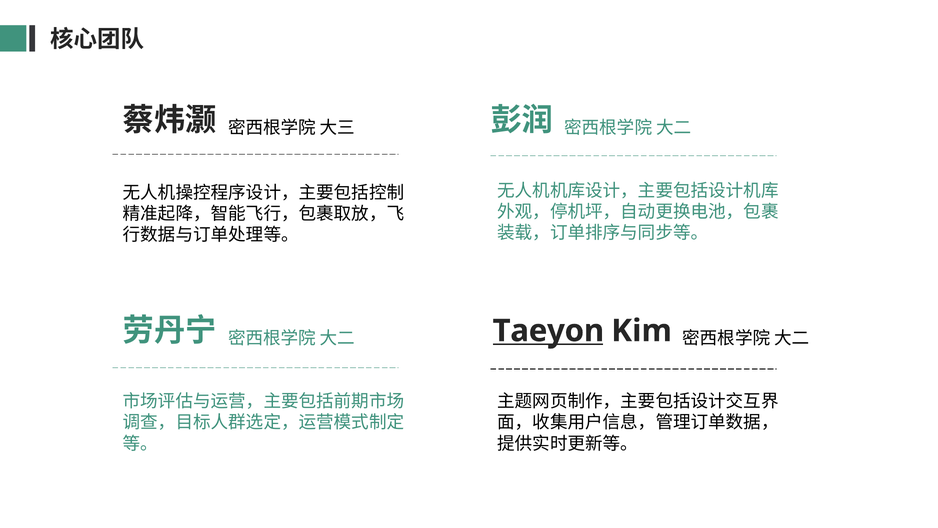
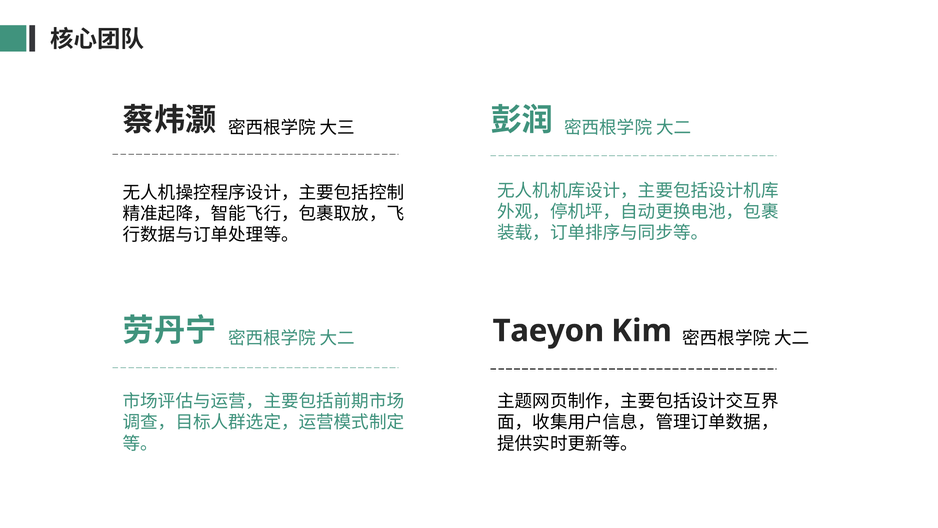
Taeyon underline: present -> none
